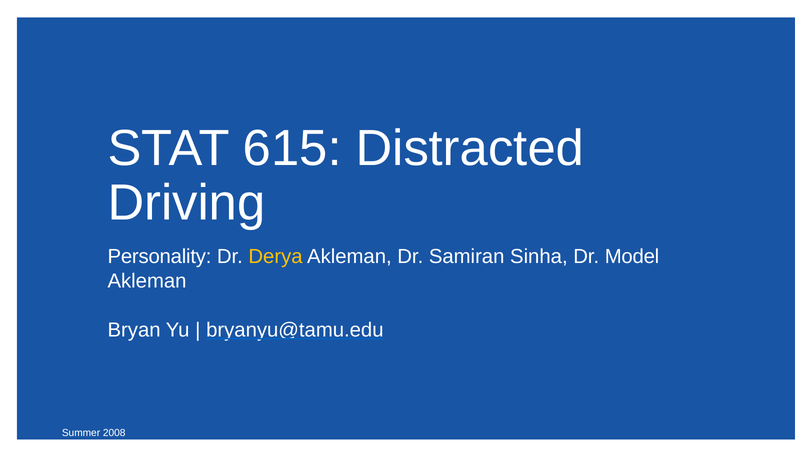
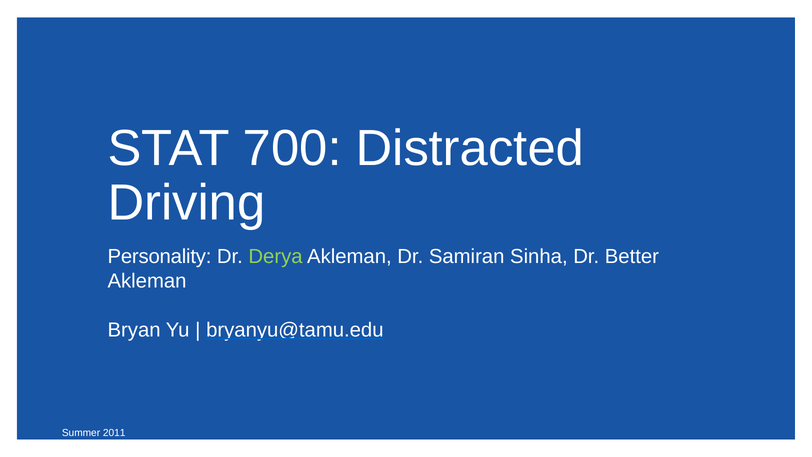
615: 615 -> 700
Derya colour: yellow -> light green
Model: Model -> Better
2008: 2008 -> 2011
